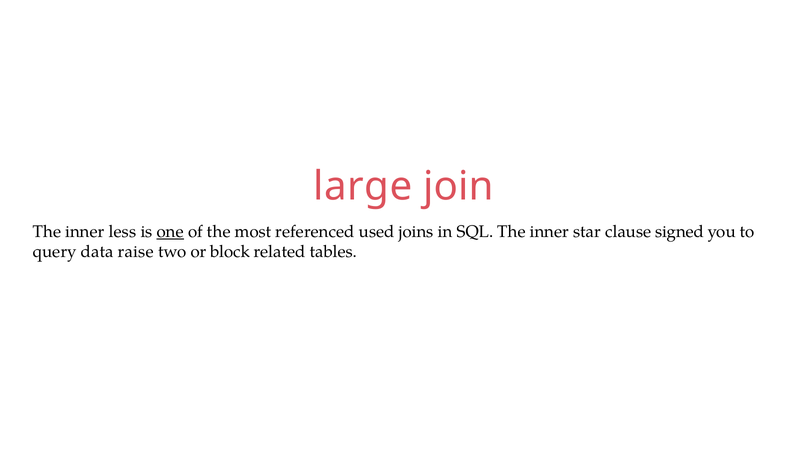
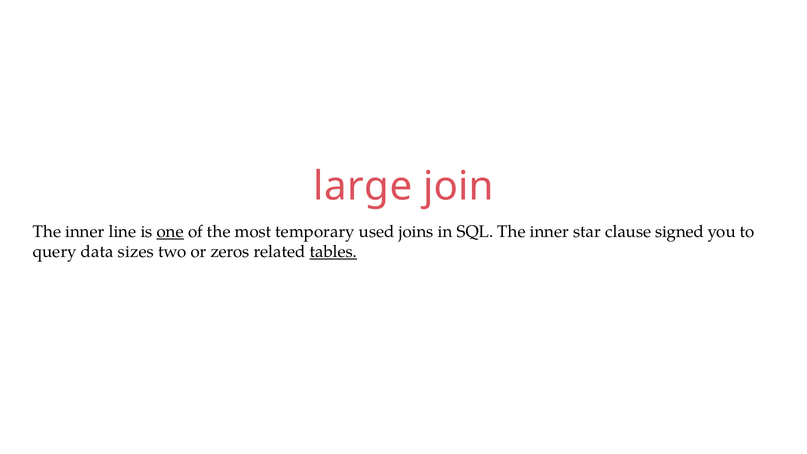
less: less -> line
referenced: referenced -> temporary
raise: raise -> sizes
block: block -> zeros
tables underline: none -> present
